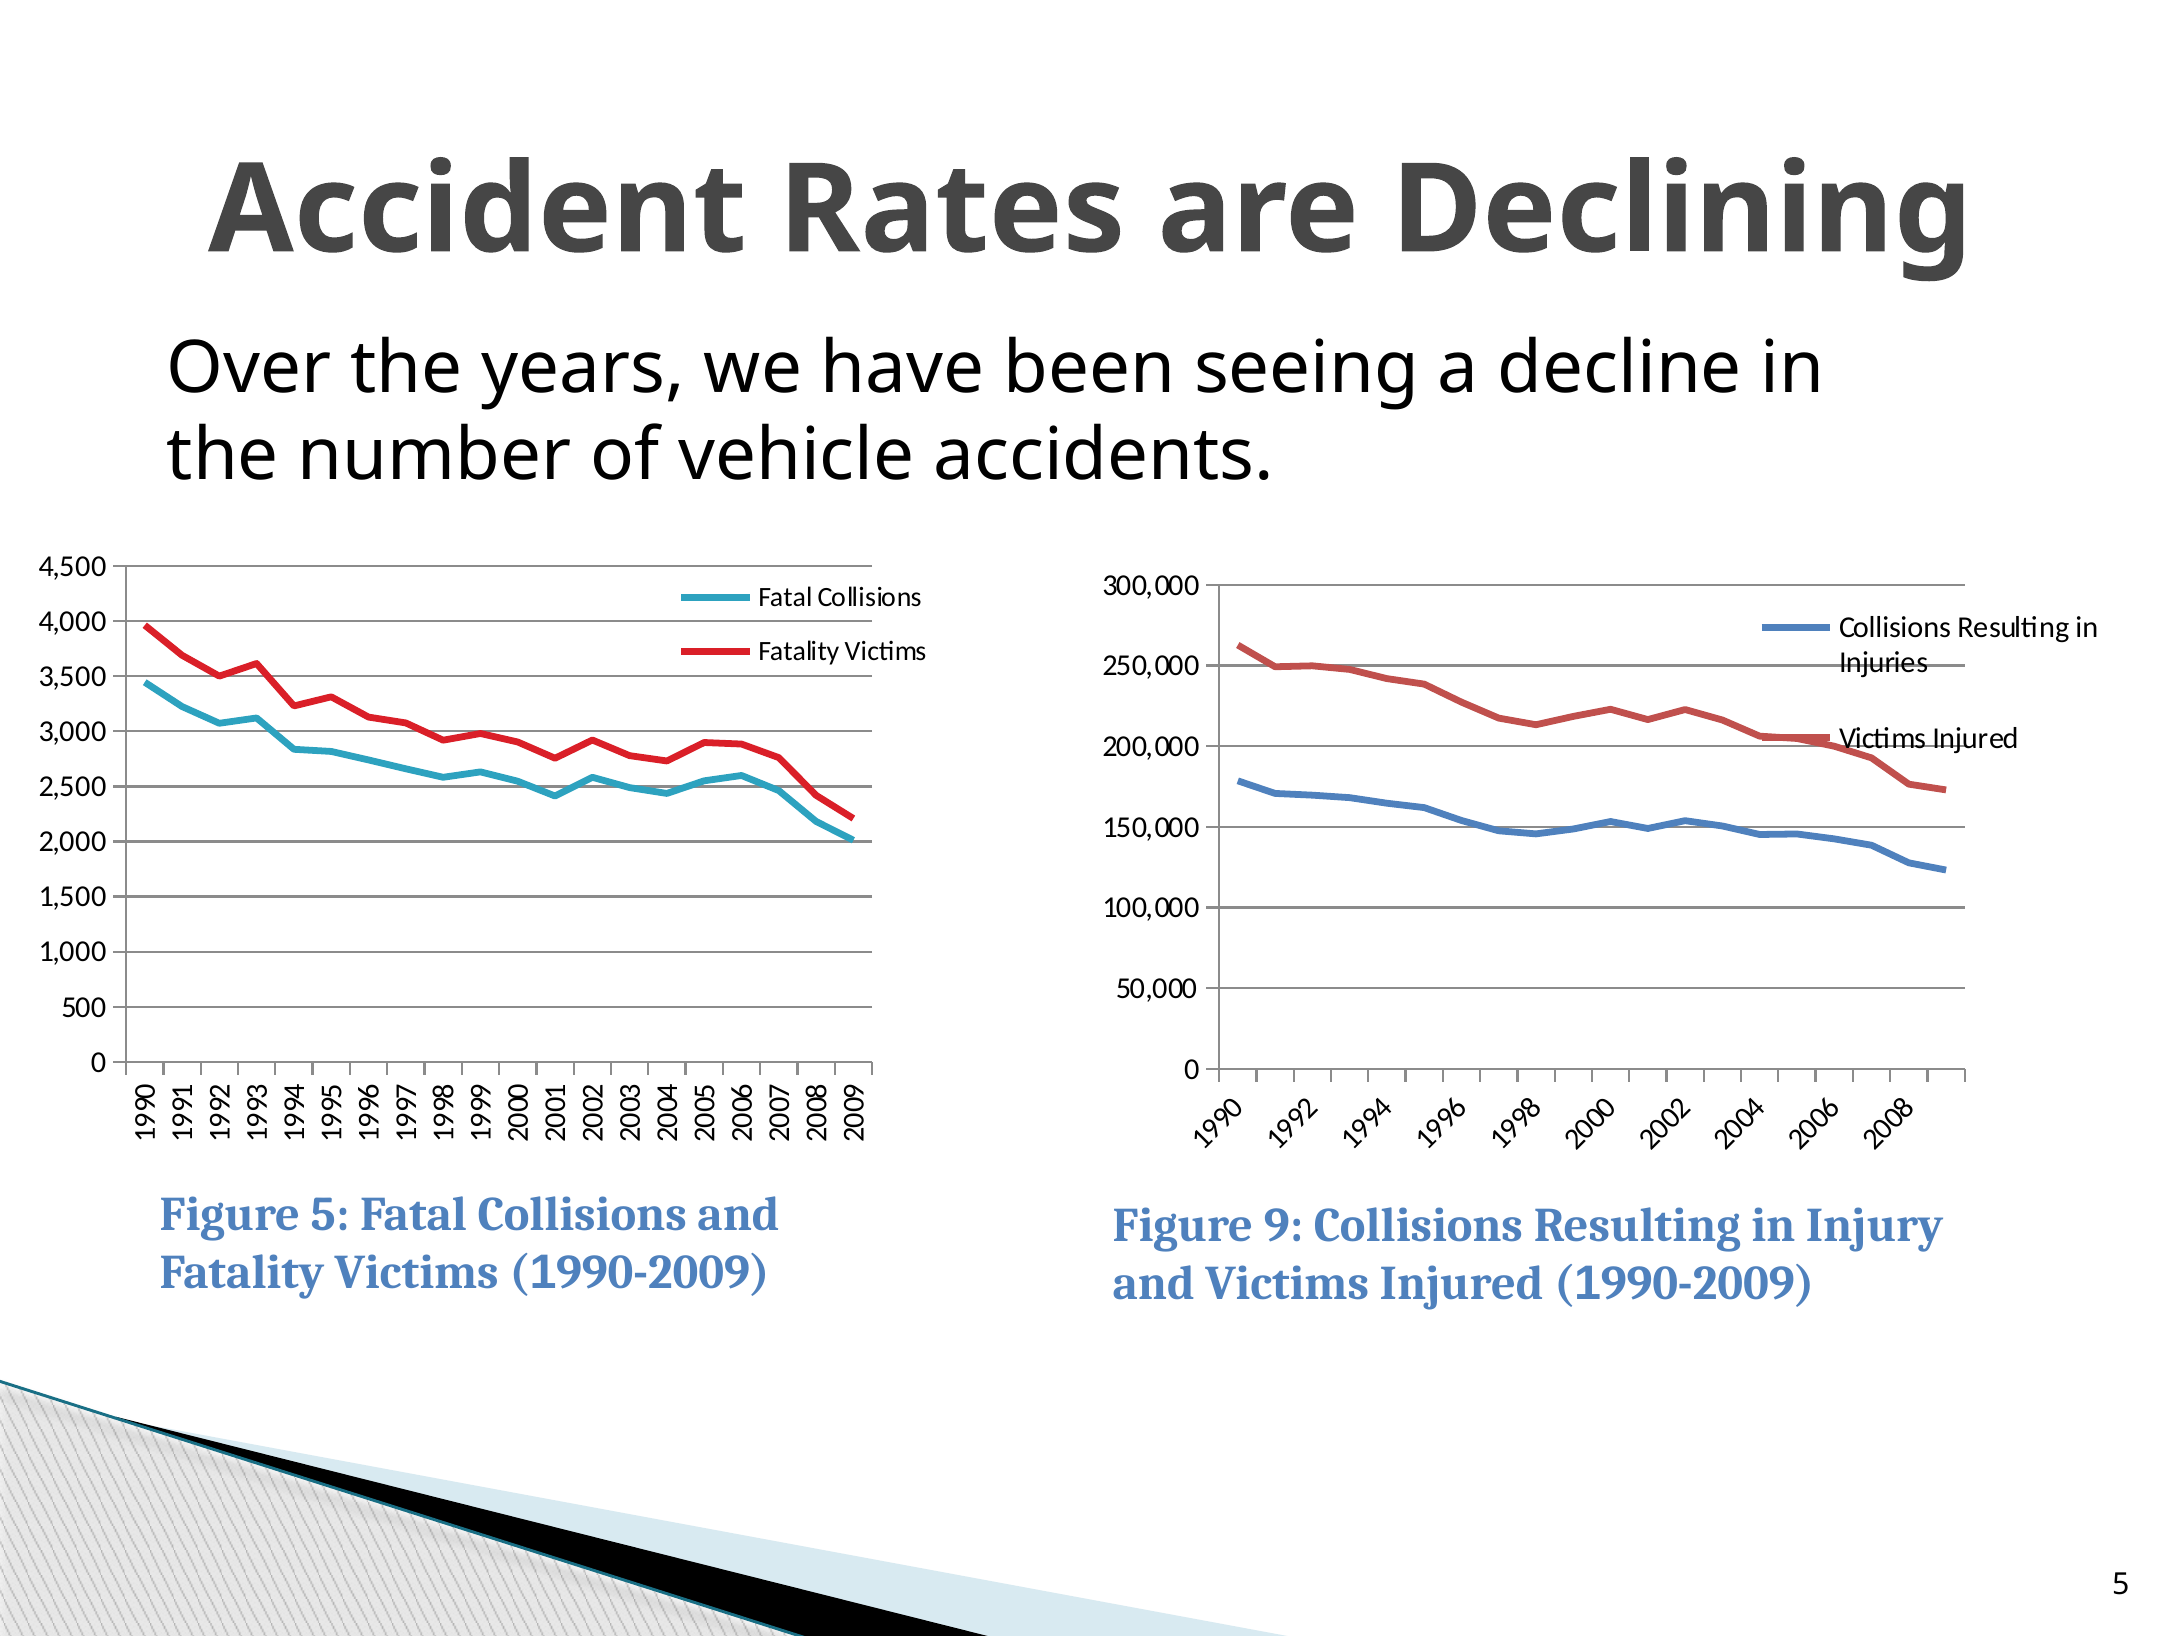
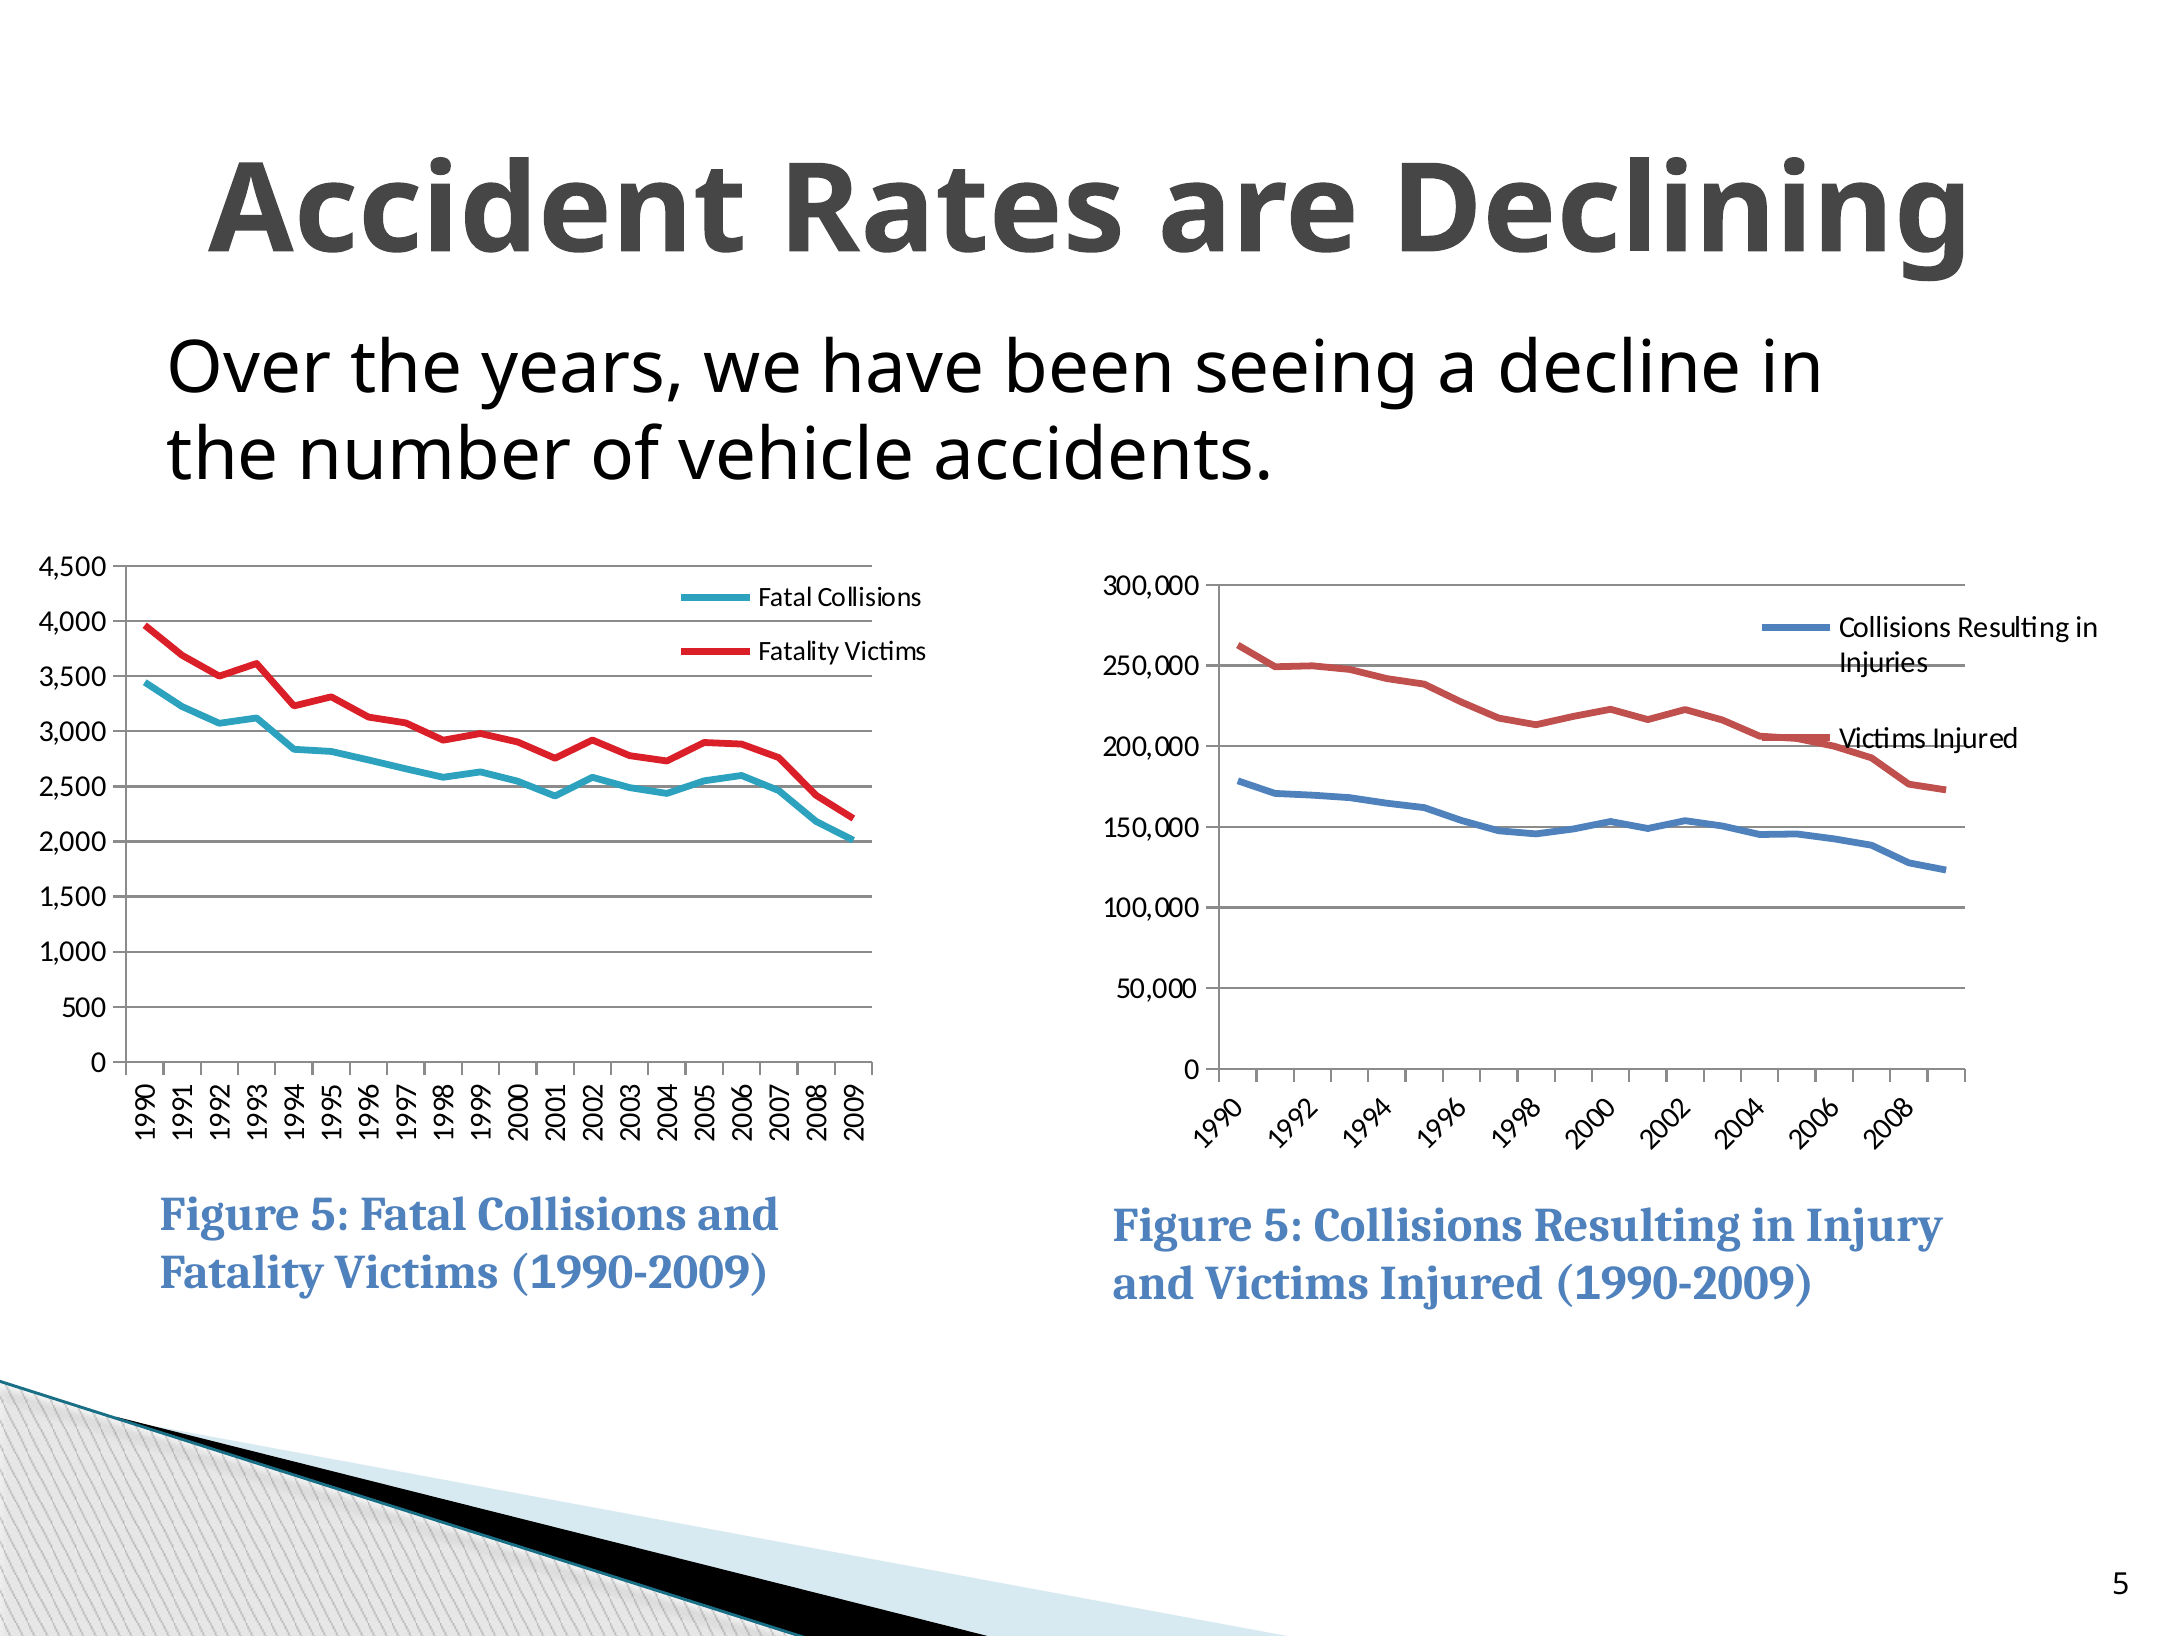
9 at (1283, 1226): 9 -> 5
